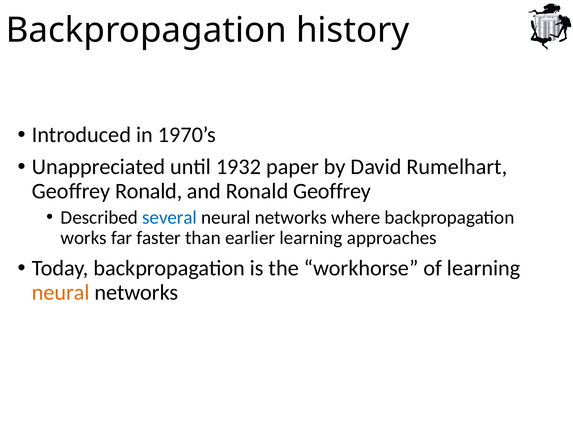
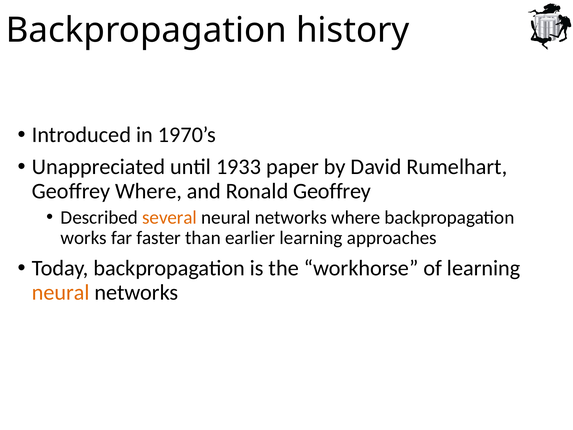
1932: 1932 -> 1933
Geoffrey Ronald: Ronald -> Where
several colour: blue -> orange
